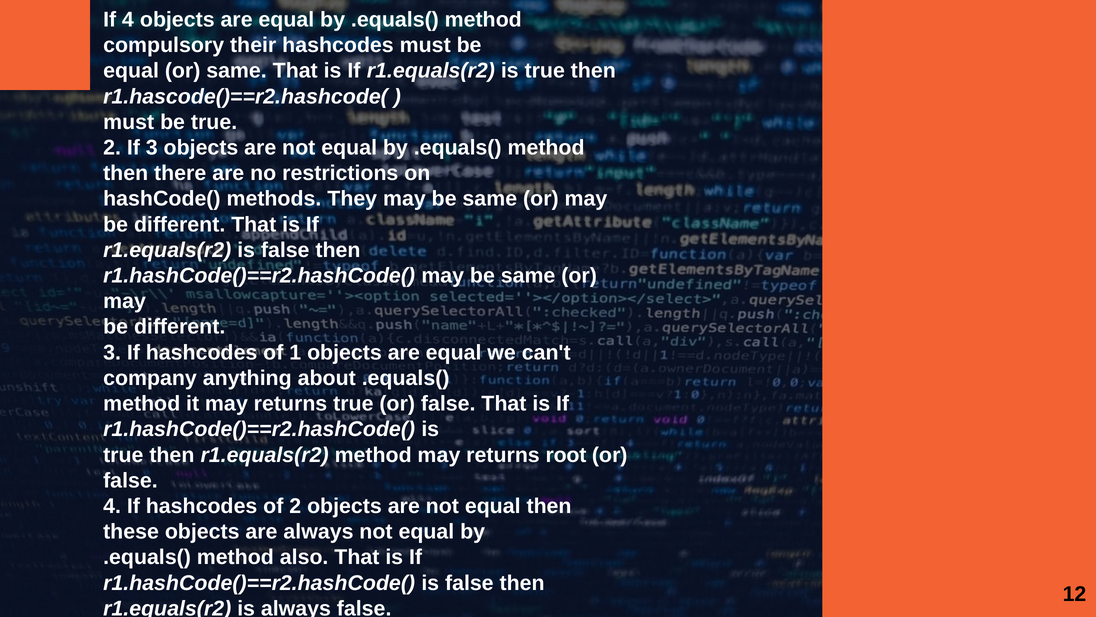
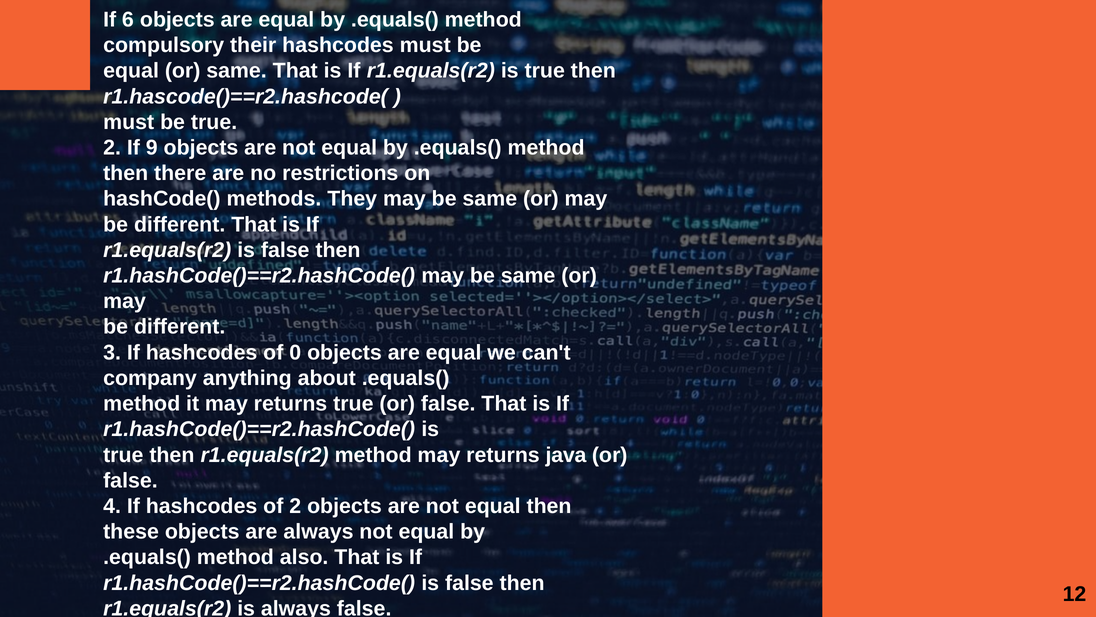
If 4: 4 -> 6
If 3: 3 -> 9
1: 1 -> 0
root: root -> java
